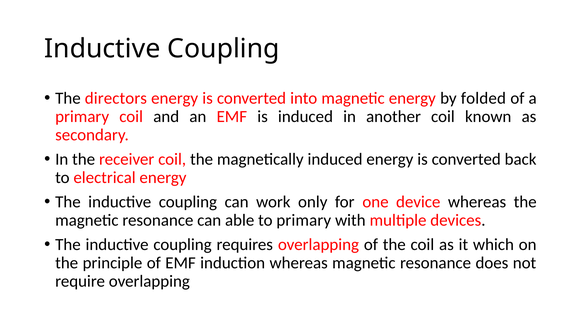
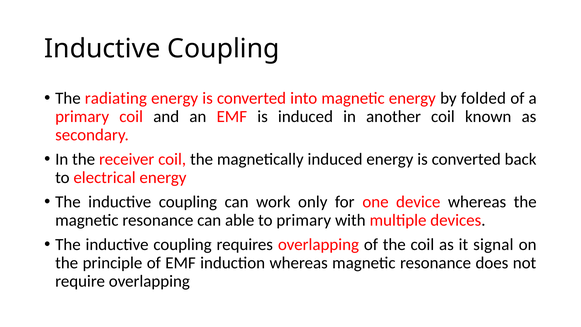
directors: directors -> radiating
which: which -> signal
